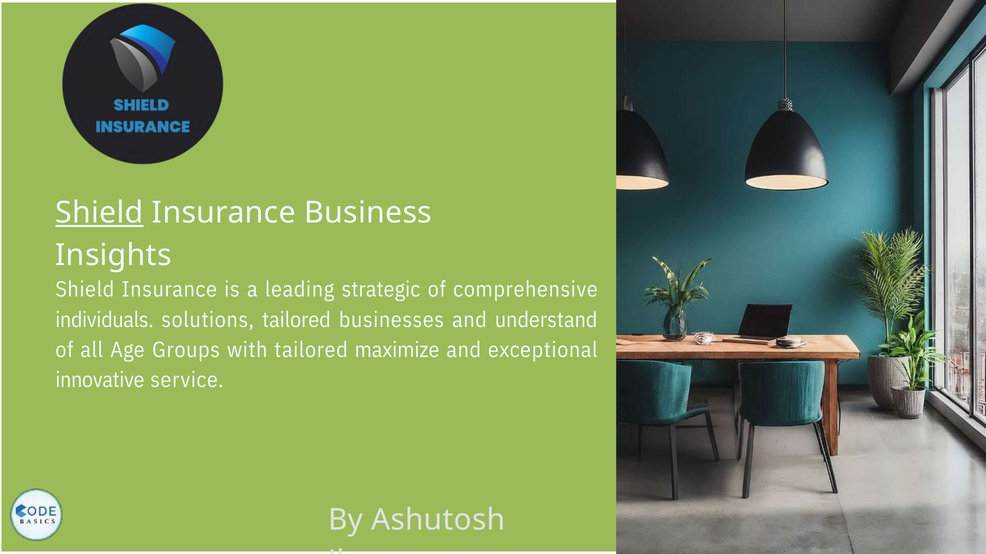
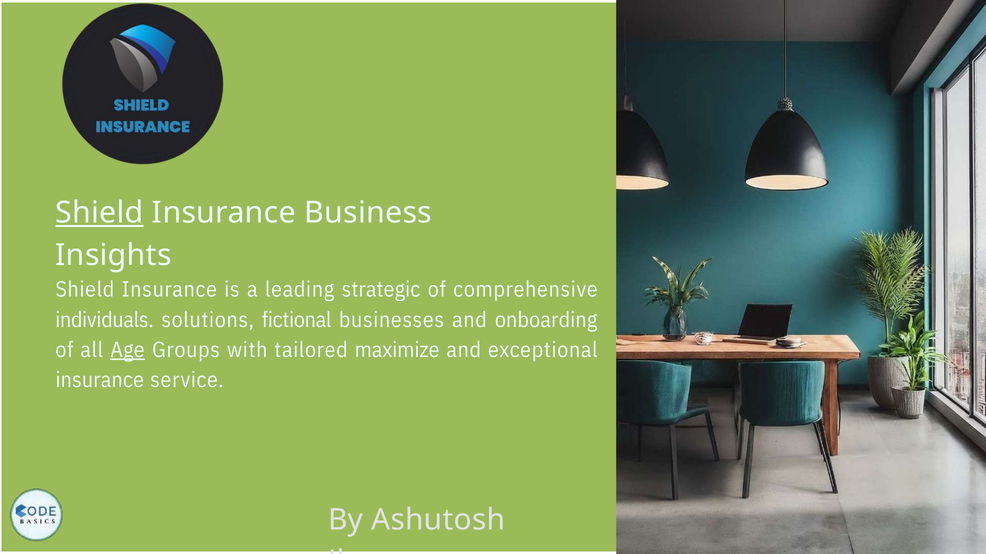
solutions tailored: tailored -> fictional
understand: understand -> onboarding
Age underline: none -> present
innovative at (100, 381): innovative -> insurance
